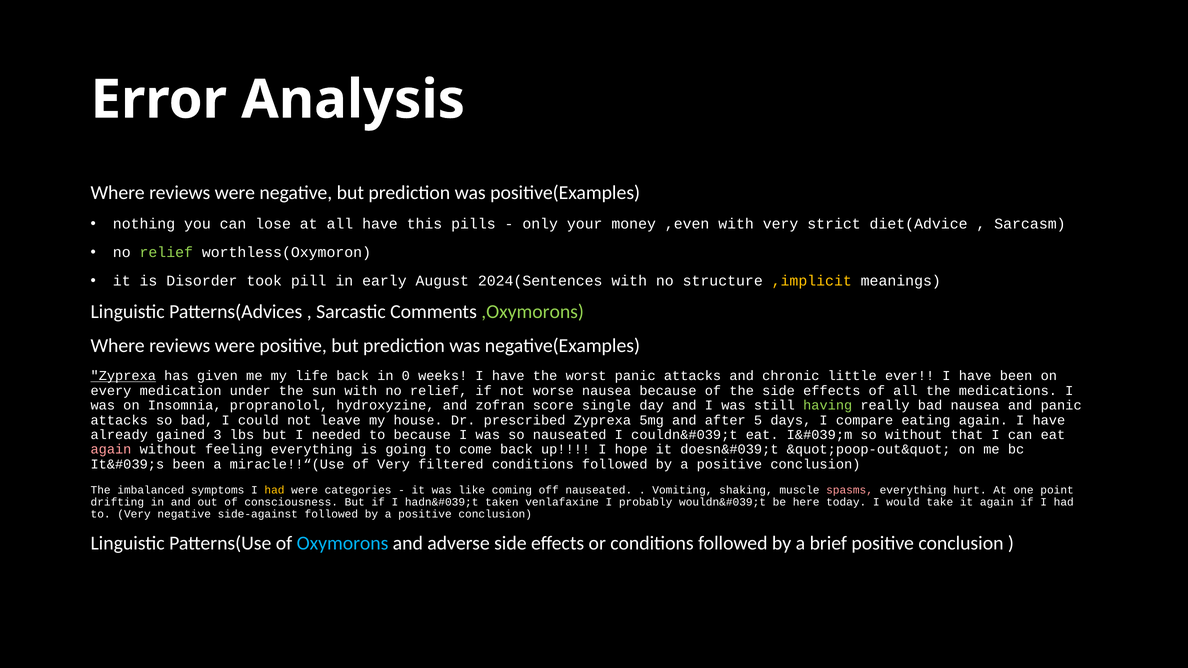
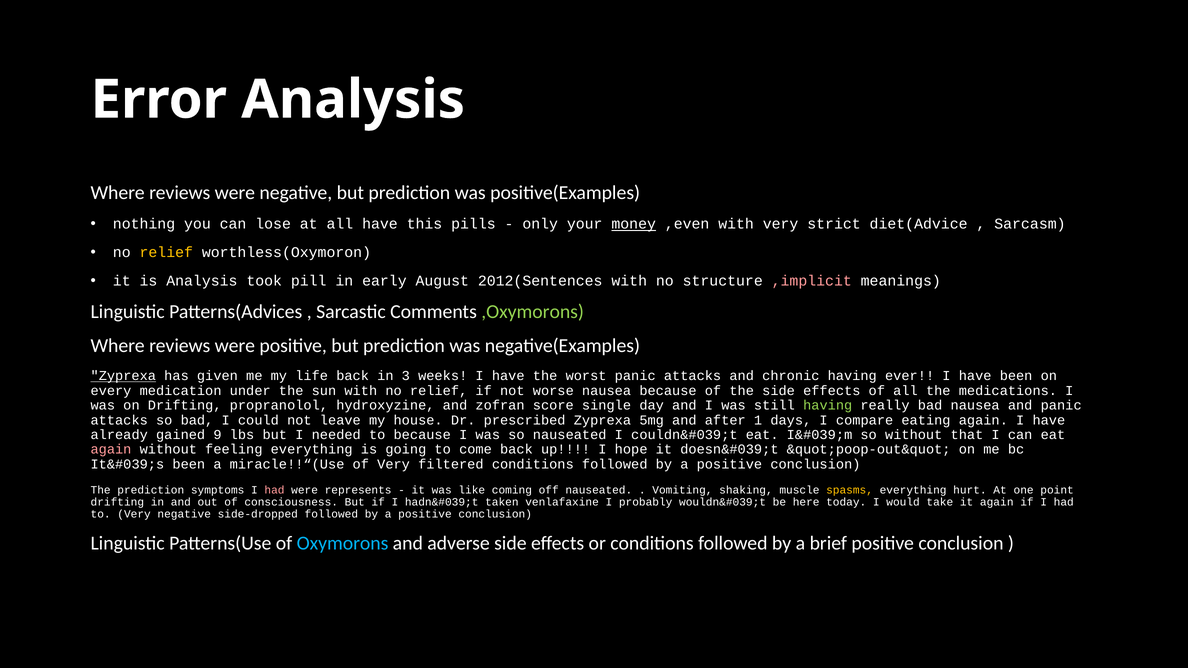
money underline: none -> present
relief at (166, 252) colour: light green -> yellow
is Disorder: Disorder -> Analysis
2024(Sentences: 2024(Sentences -> 2012(Sentences
,implicit colour: yellow -> pink
0: 0 -> 3
chronic little: little -> having
on Insomnia: Insomnia -> Drifting
5: 5 -> 1
3: 3 -> 9
The imbalanced: imbalanced -> prediction
had at (274, 490) colour: yellow -> pink
categories: categories -> represents
spasms colour: pink -> yellow
side-against: side-against -> side-dropped
